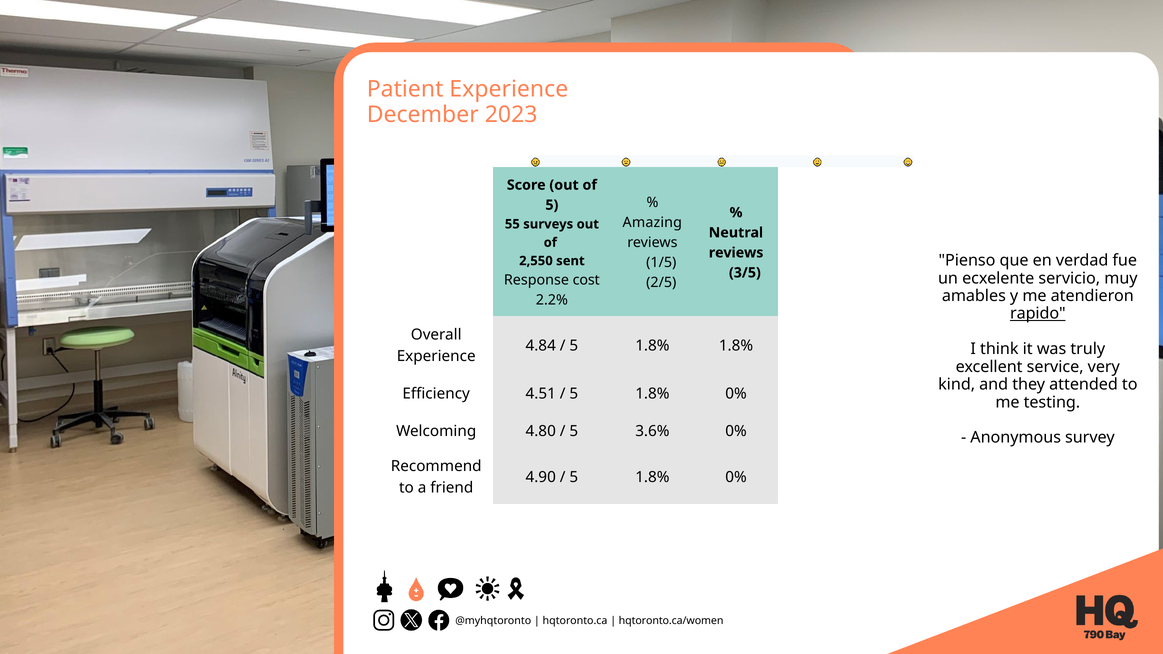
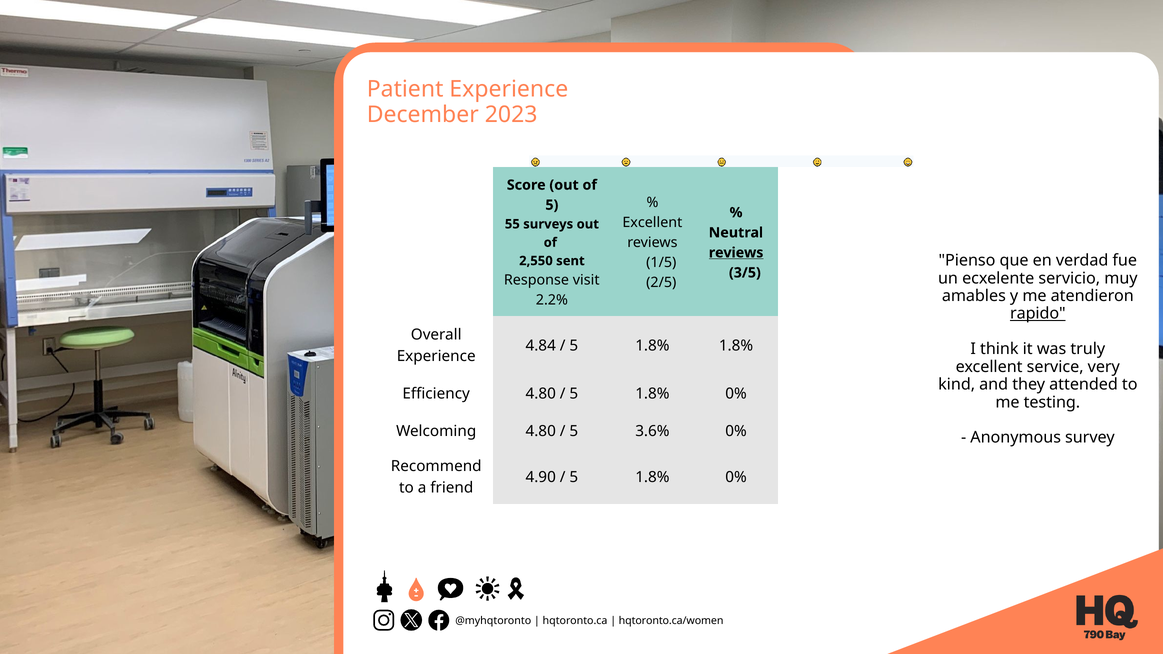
Amazing at (652, 223): Amazing -> Excellent
reviews at (736, 253) underline: none -> present
cost: cost -> visit
Efficiency 4.51: 4.51 -> 4.80
